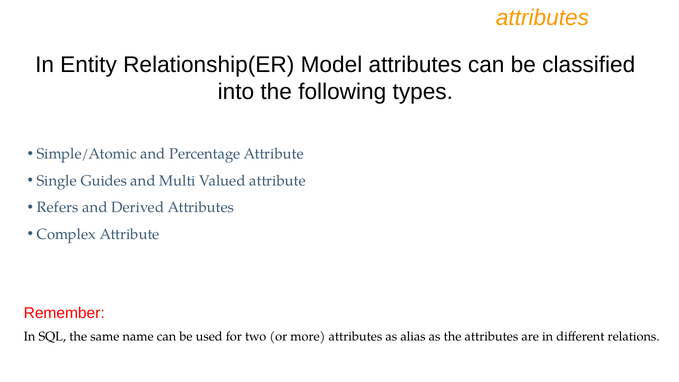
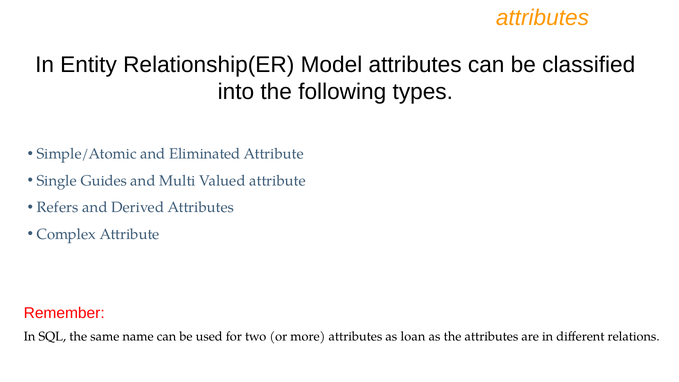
Percentage: Percentage -> Eliminated
alias: alias -> loan
